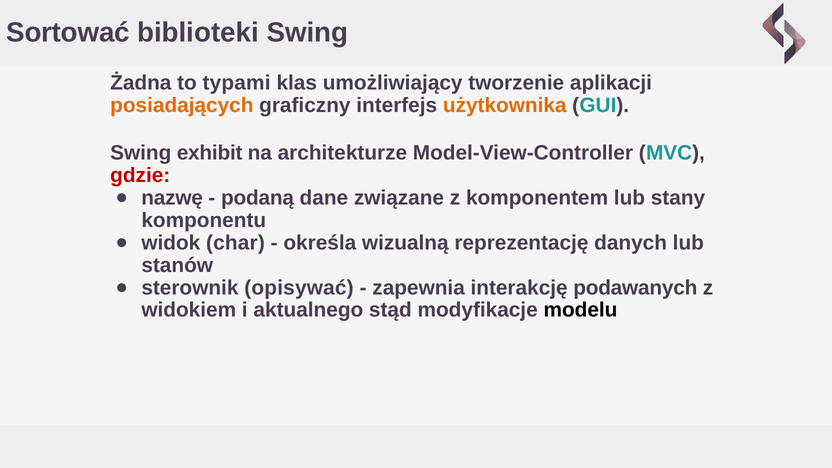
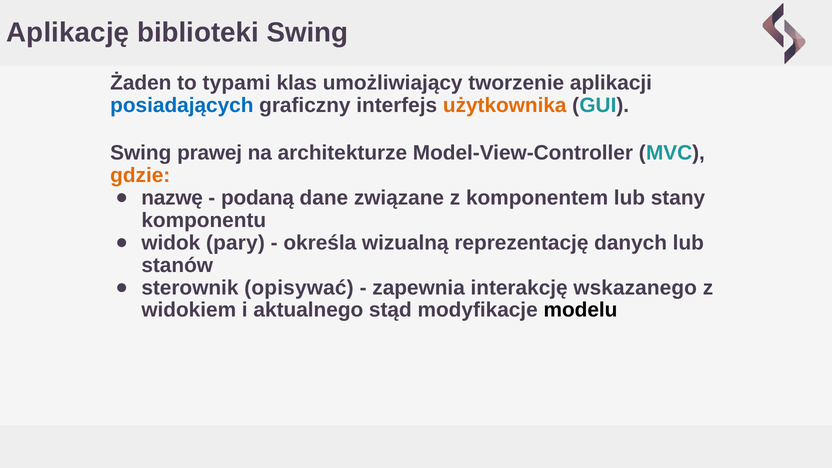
Sortować: Sortować -> Aplikację
Żadna: Żadna -> Żaden
posiadających colour: orange -> blue
exhibit: exhibit -> prawej
gdzie colour: red -> orange
char: char -> pary
podawanych: podawanych -> wskazanego
